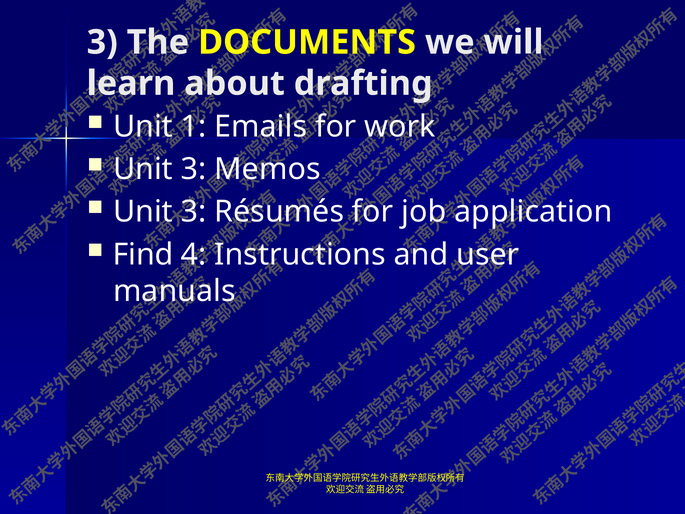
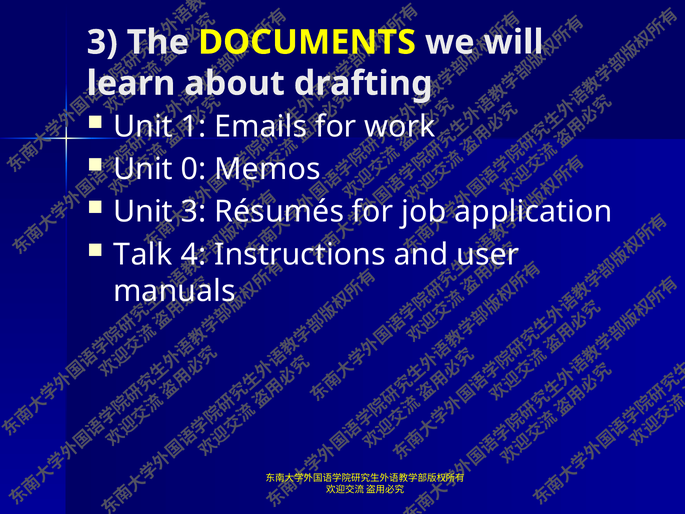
3 at (194, 169): 3 -> 0
Find: Find -> Talk
